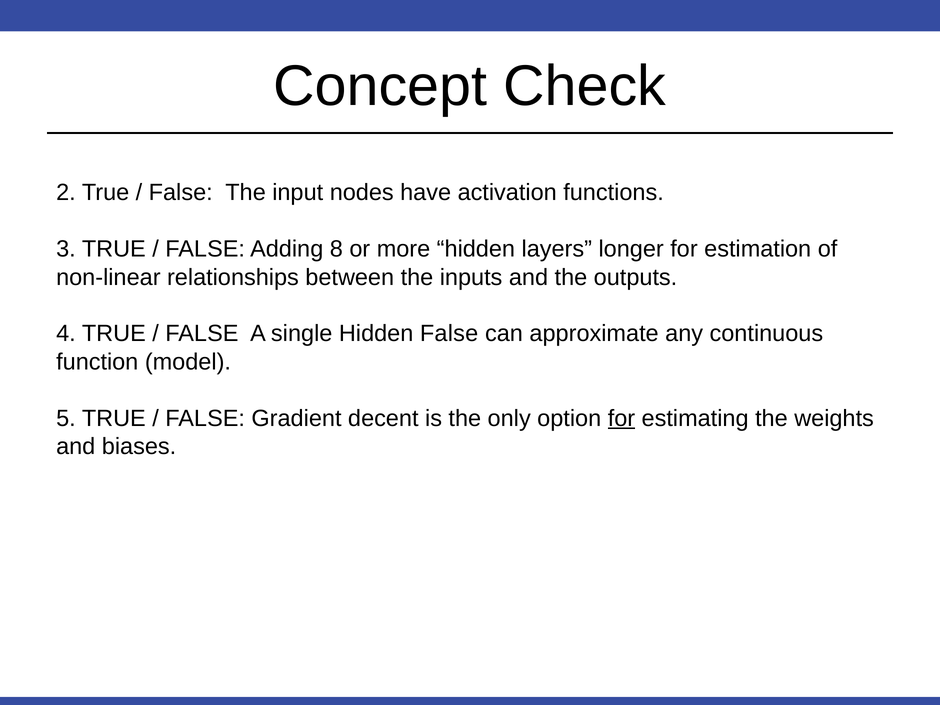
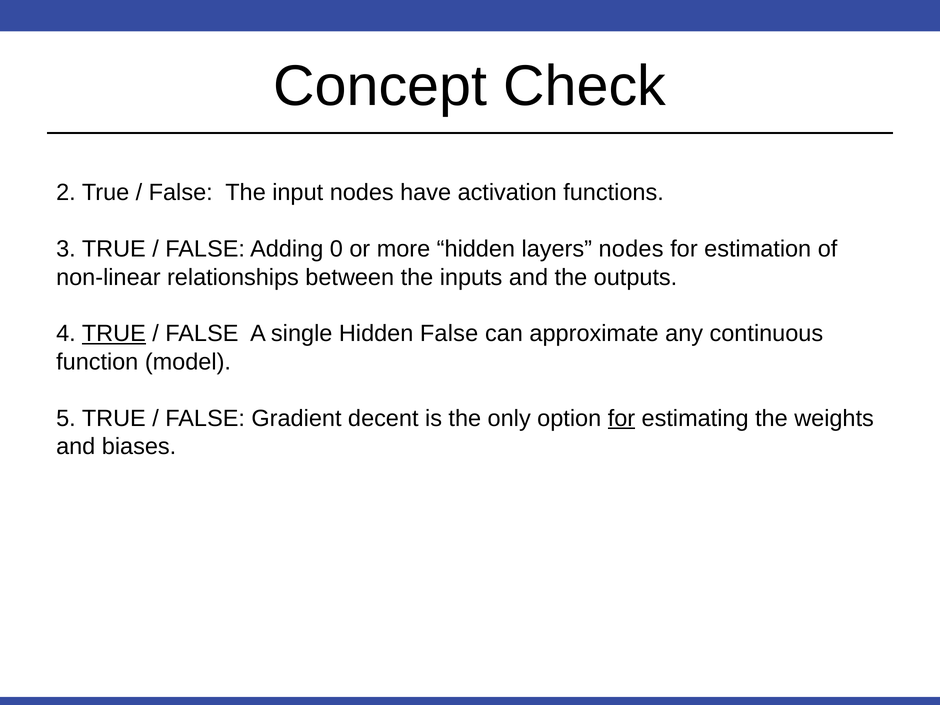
8: 8 -> 0
layers longer: longer -> nodes
TRUE at (114, 334) underline: none -> present
